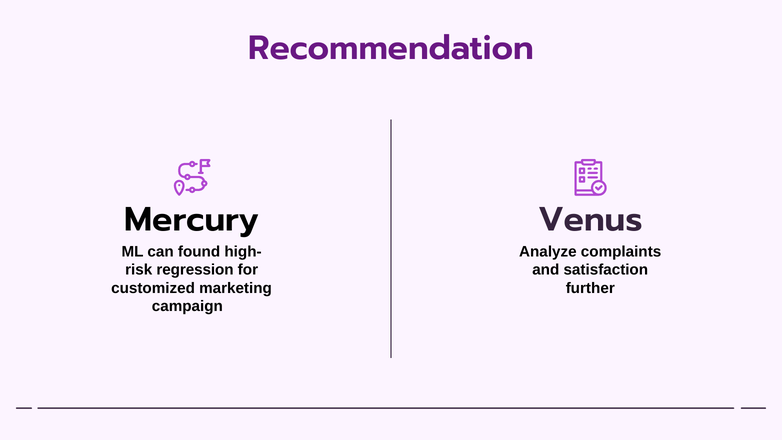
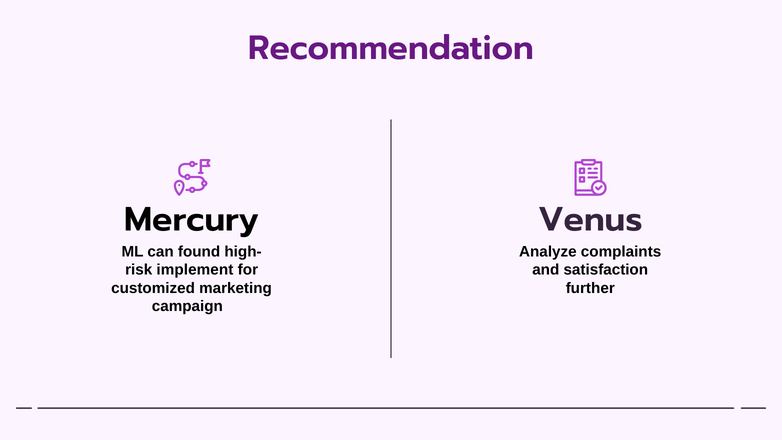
regression: regression -> implement
